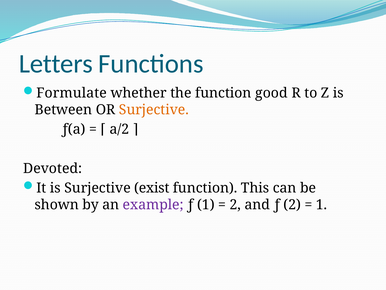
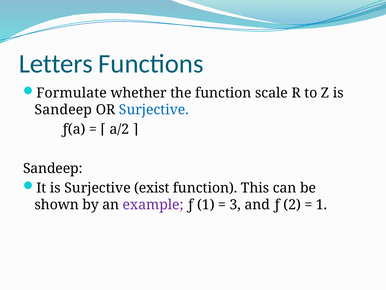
good: good -> scale
Between at (63, 110): Between -> Sandeep
Surjective at (154, 110) colour: orange -> blue
Devoted at (53, 168): Devoted -> Sandeep
2 at (235, 204): 2 -> 3
